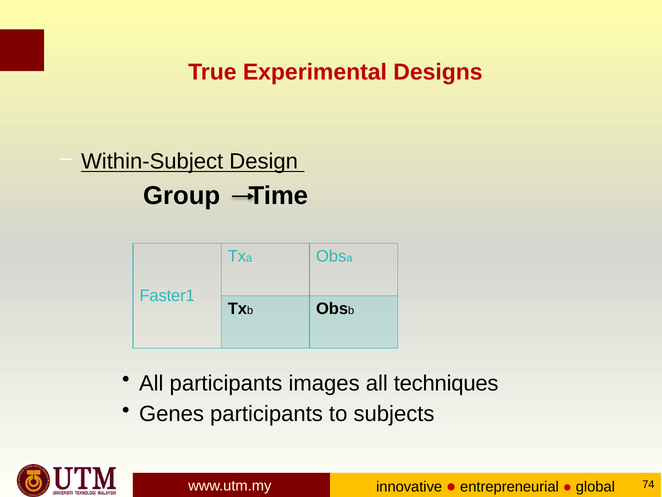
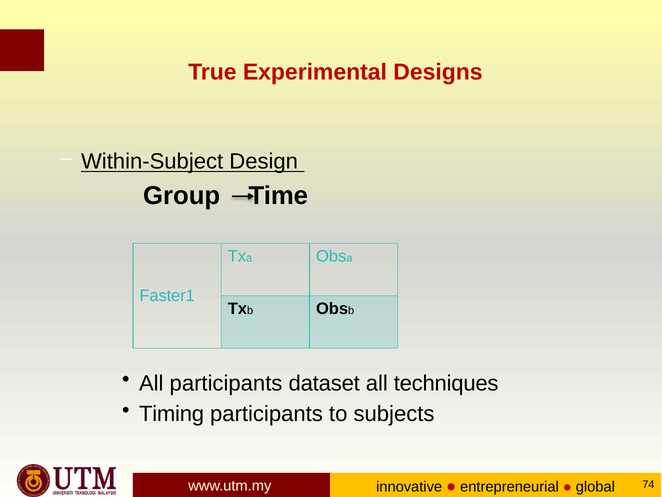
images: images -> dataset
Genes: Genes -> Timing
